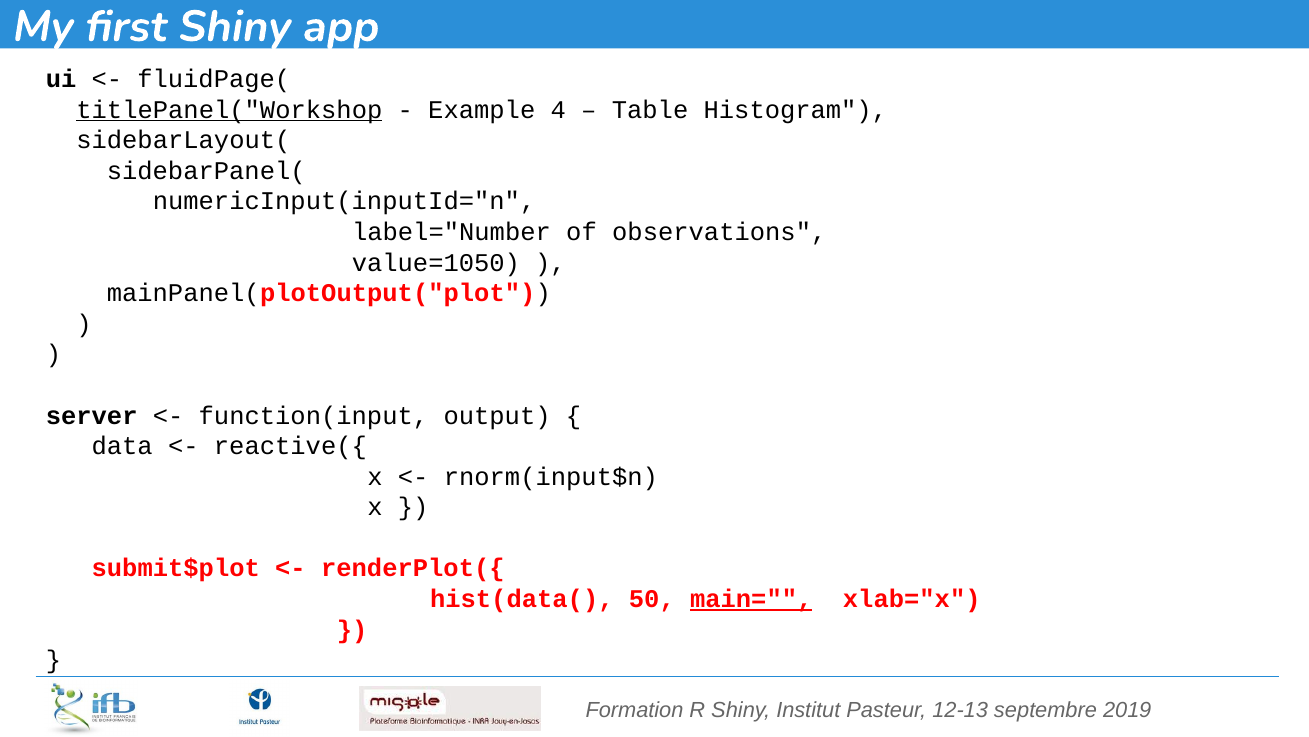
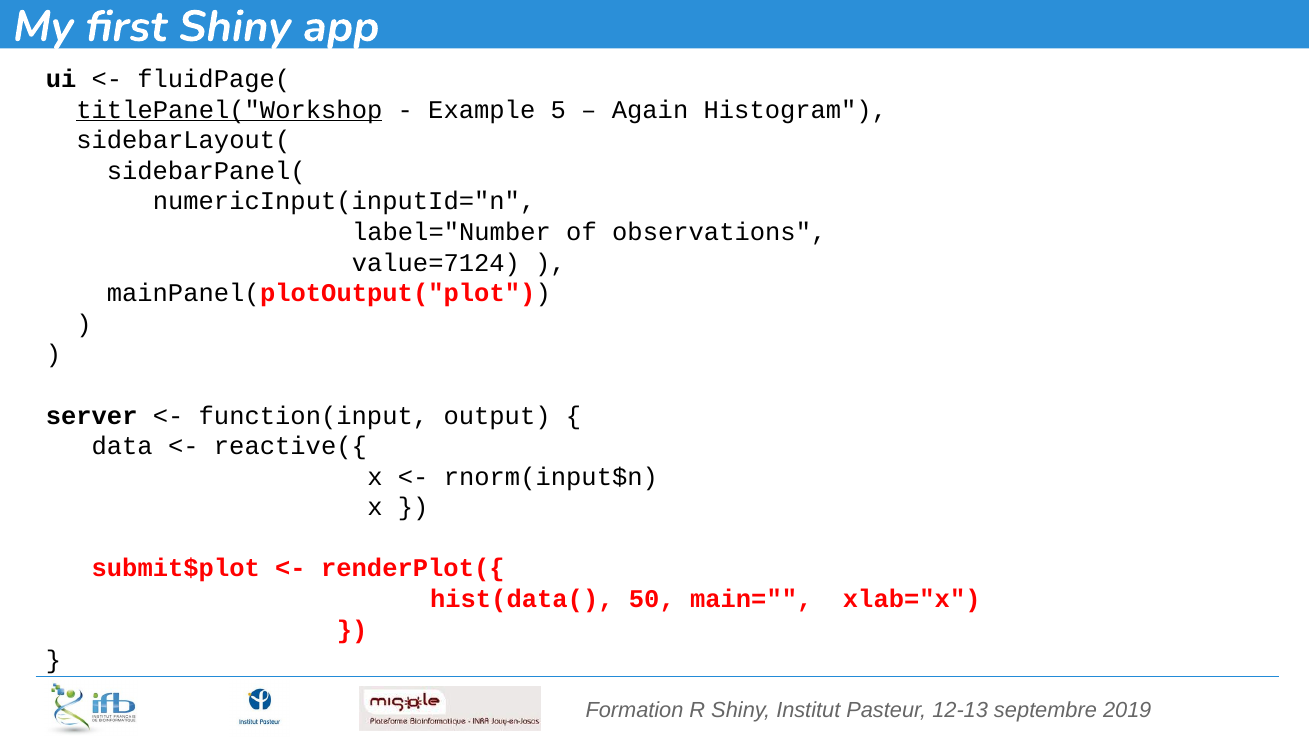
4: 4 -> 5
Table: Table -> Again
value=1050: value=1050 -> value=7124
main= underline: present -> none
